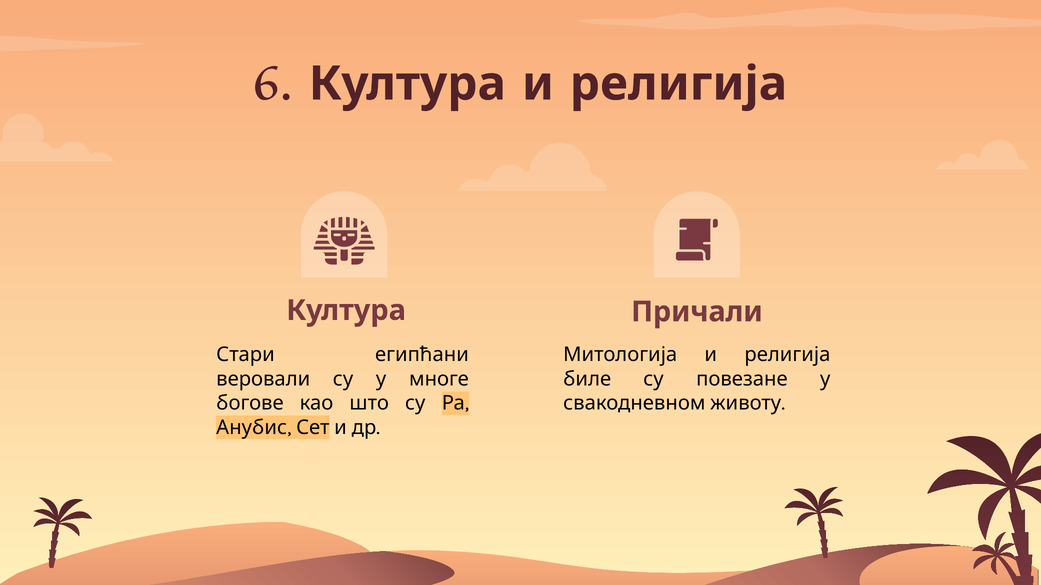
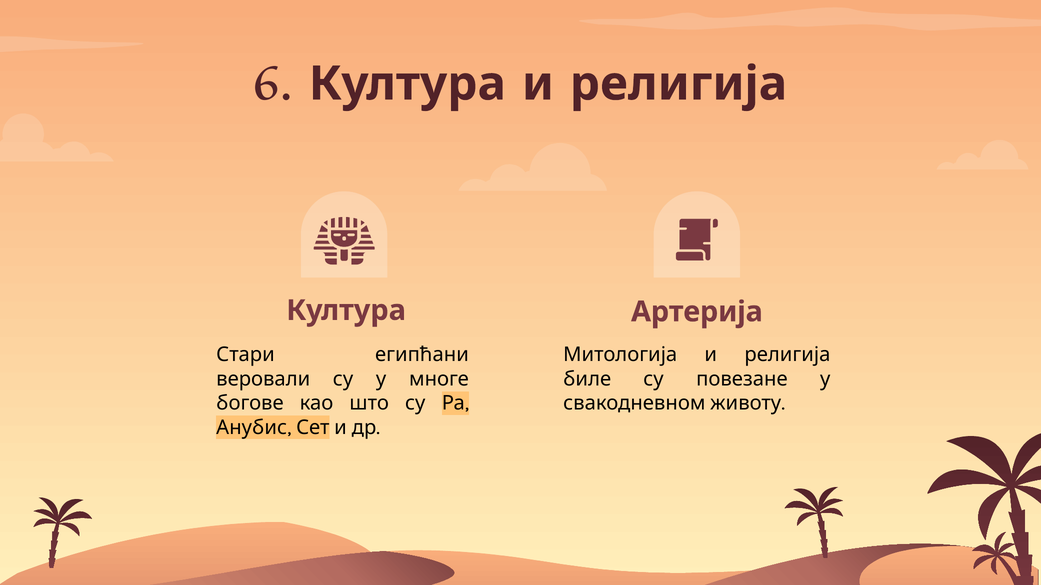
Причали: Причали -> Артерија
